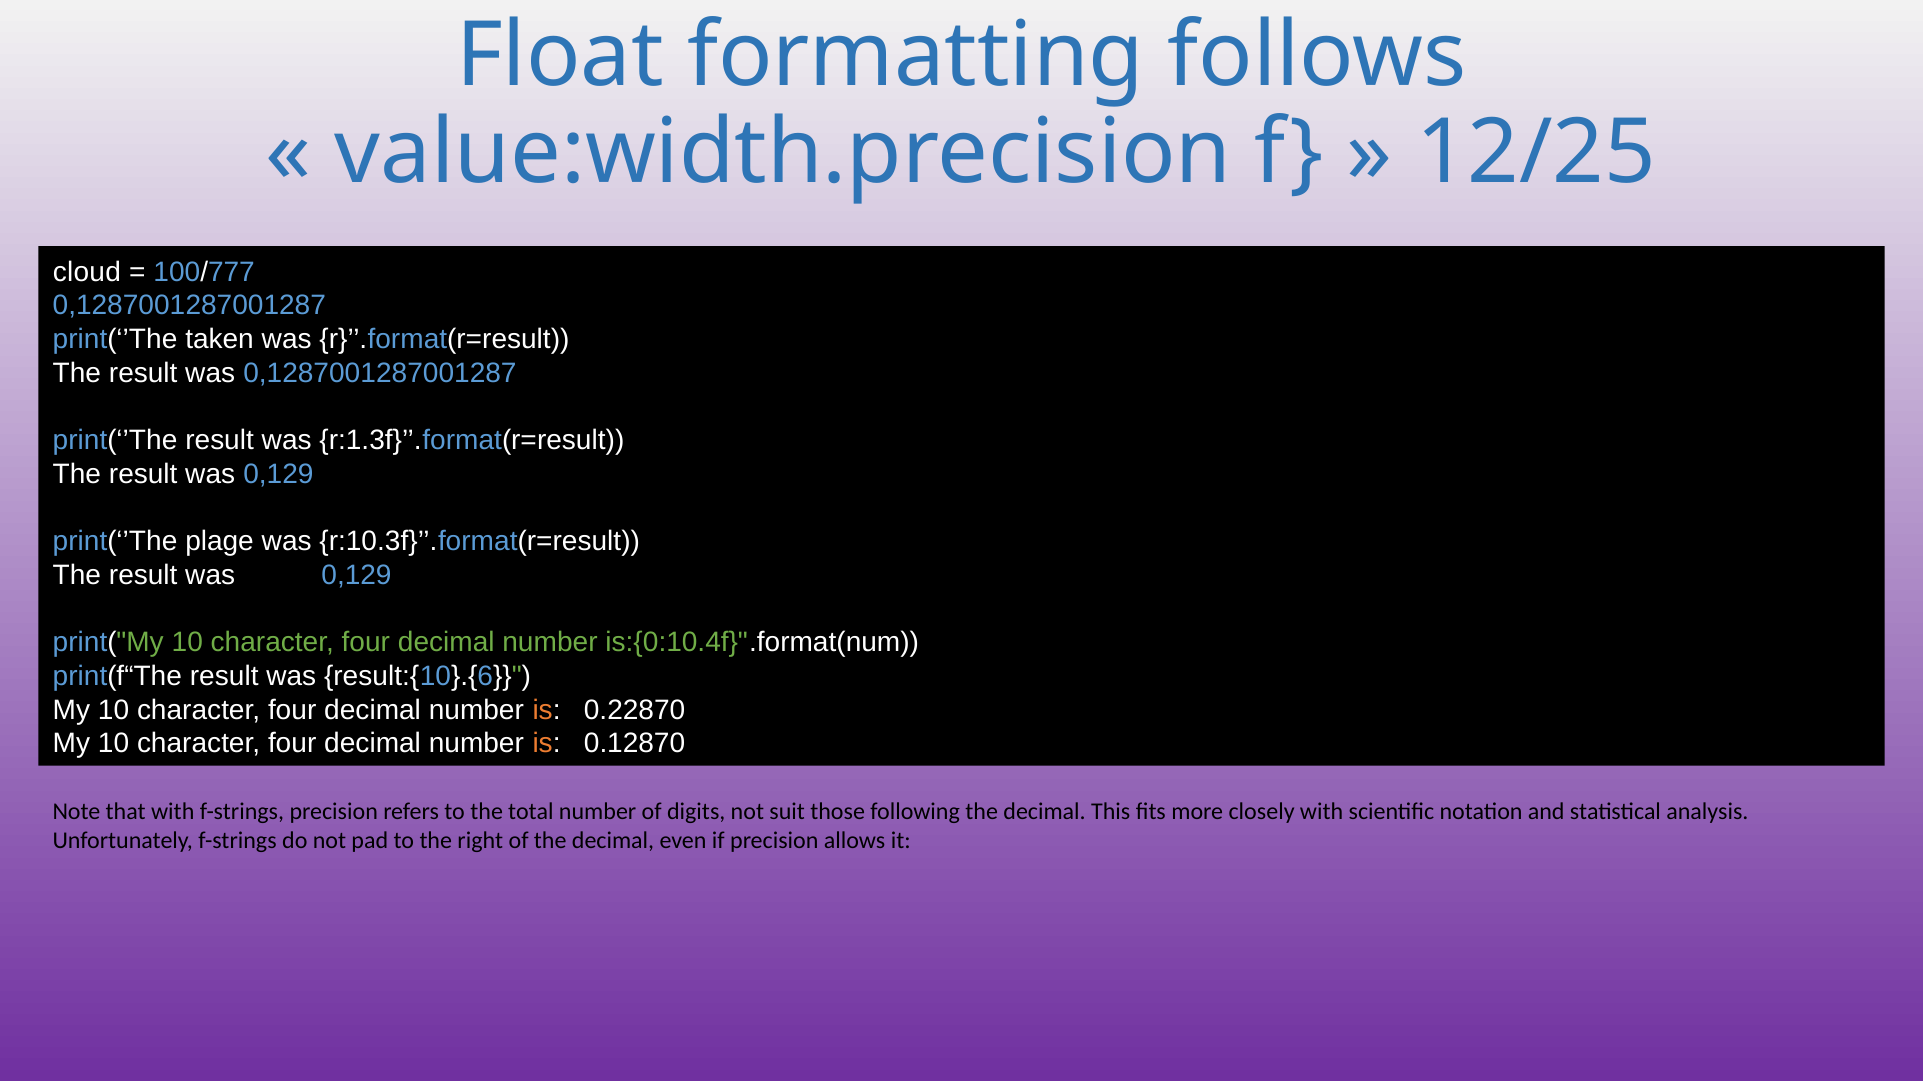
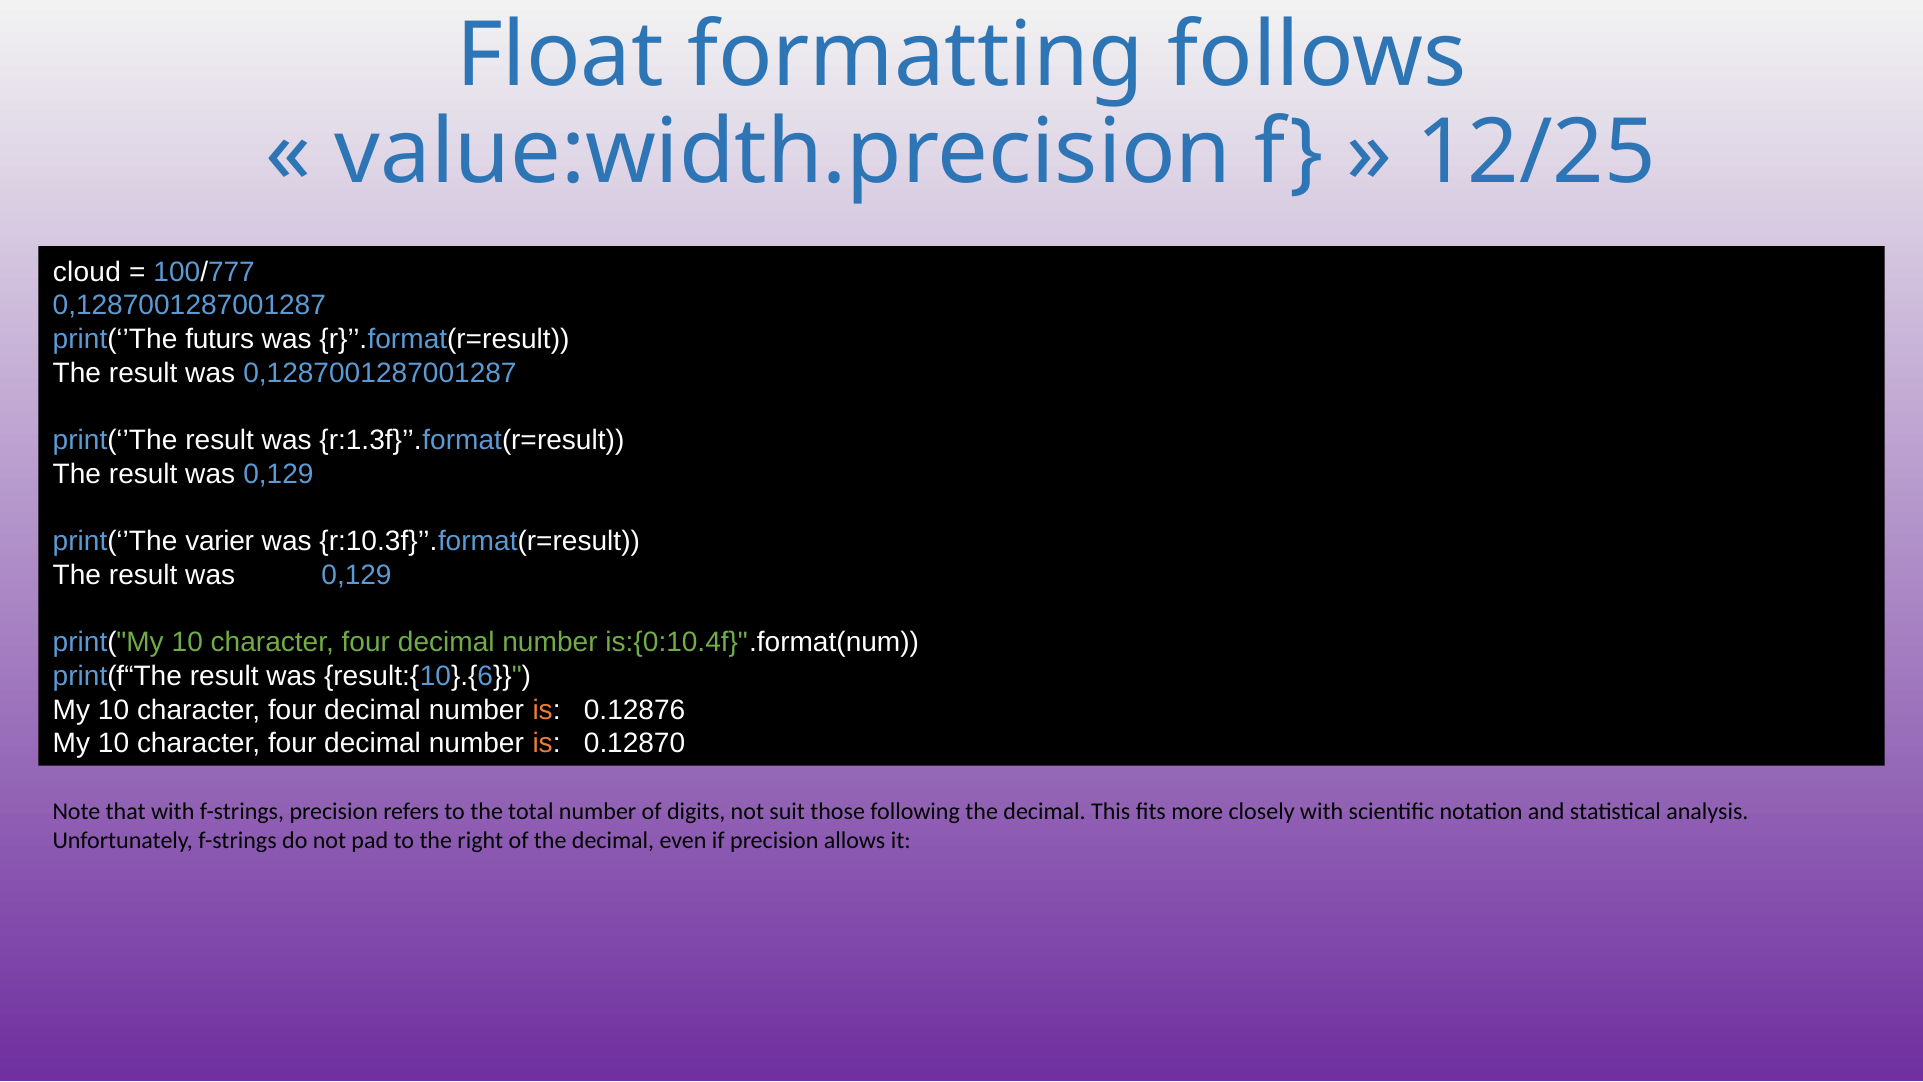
taken: taken -> futurs
plage: plage -> varier
0.22870: 0.22870 -> 0.12876
